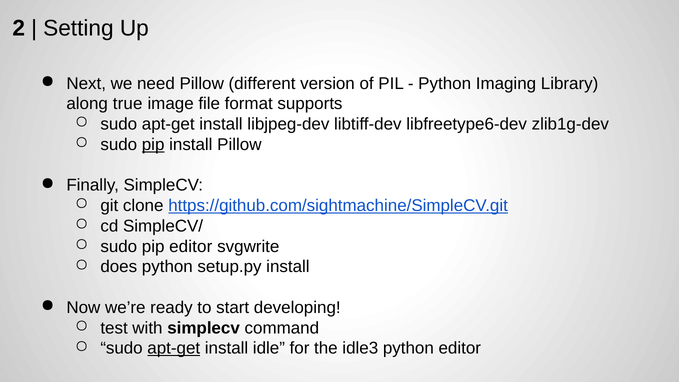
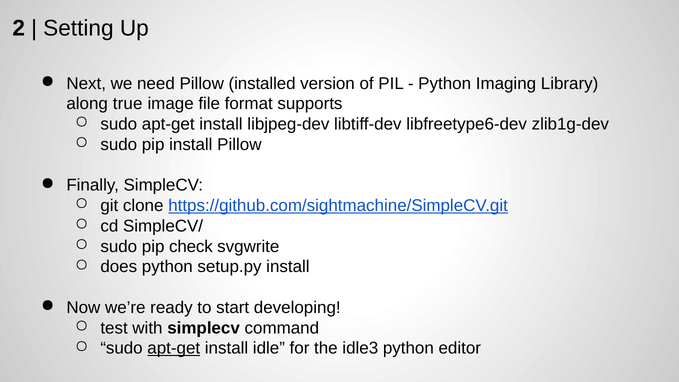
different: different -> installed
pip at (153, 145) underline: present -> none
pip editor: editor -> check
